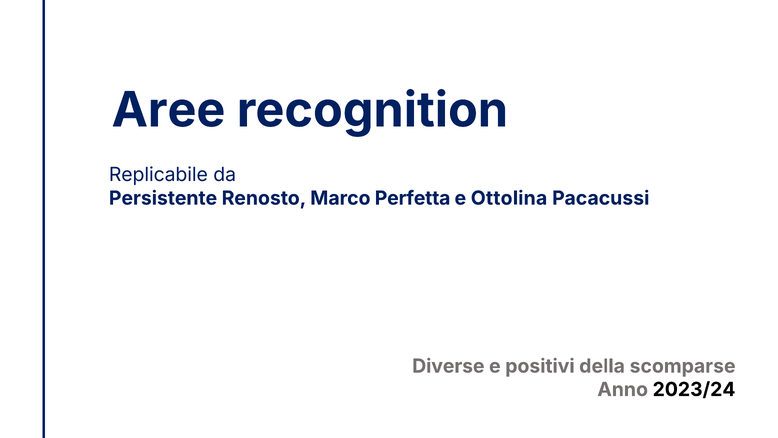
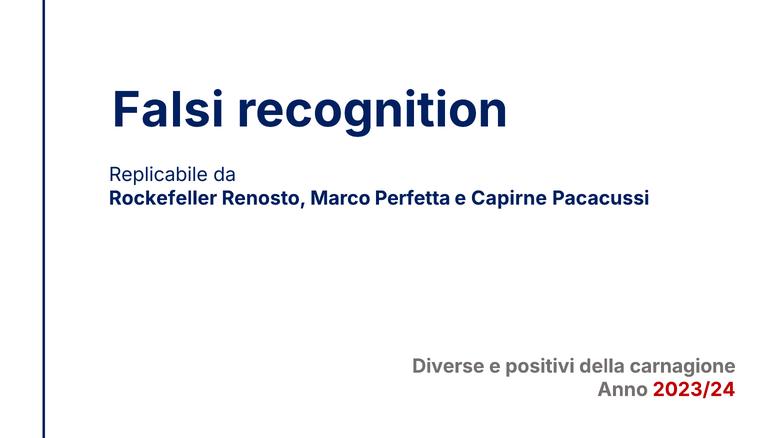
Aree: Aree -> Falsi
Persistente: Persistente -> Rockefeller
Ottolina: Ottolina -> Capirne
scomparse: scomparse -> carnagione
2023/24 colour: black -> red
